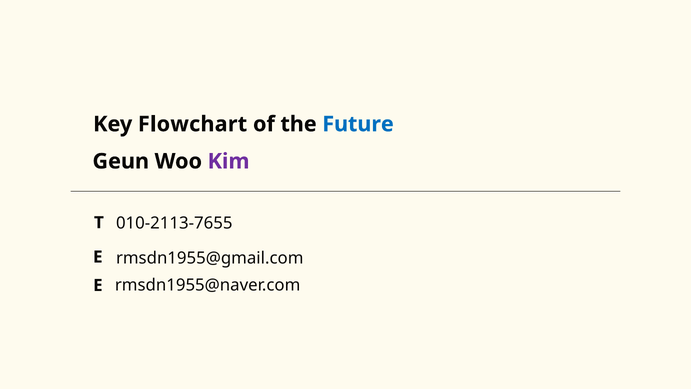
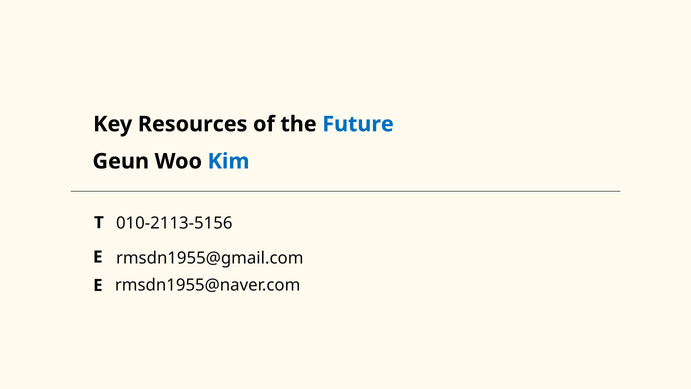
Flowchart: Flowchart -> Resources
Kim colour: purple -> blue
010-2113-7655: 010-2113-7655 -> 010-2113-5156
